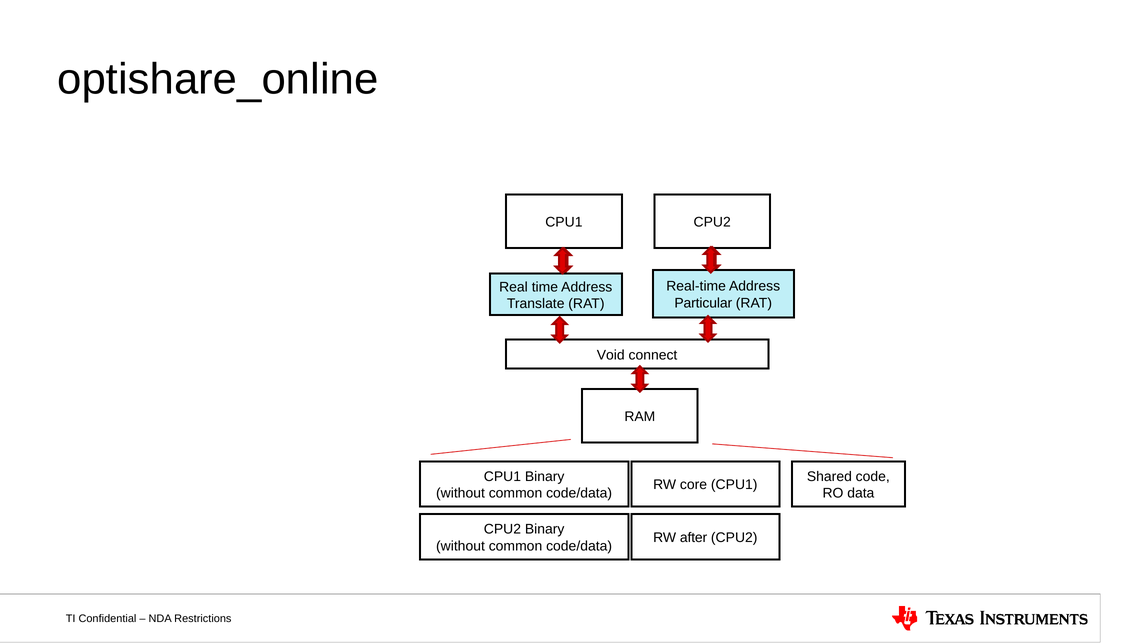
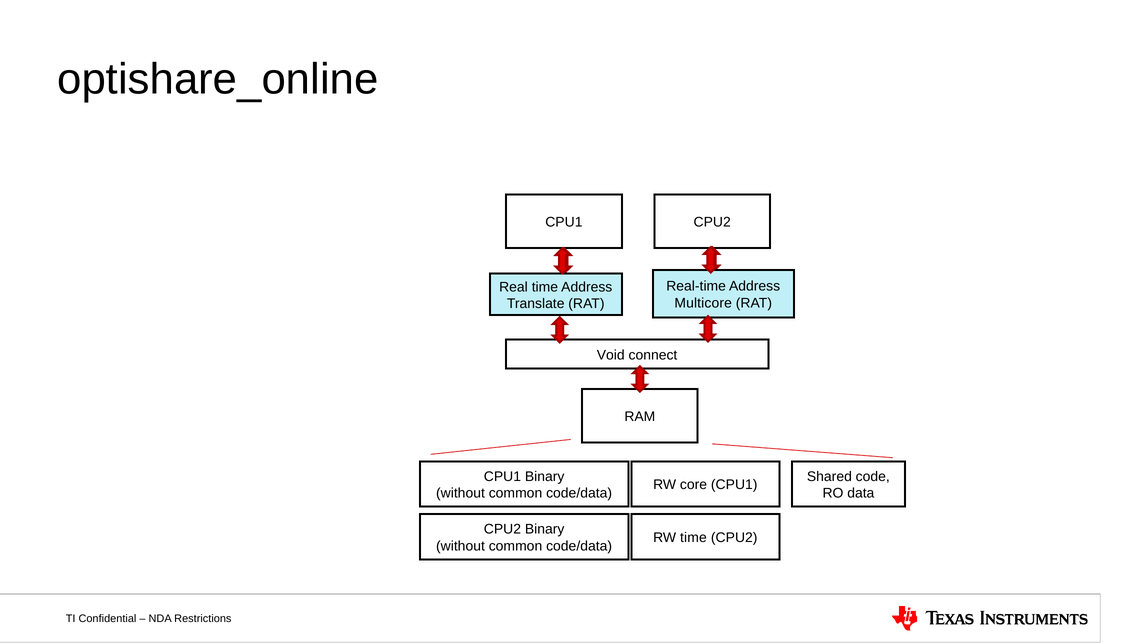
Particular: Particular -> Multicore
RW after: after -> time
